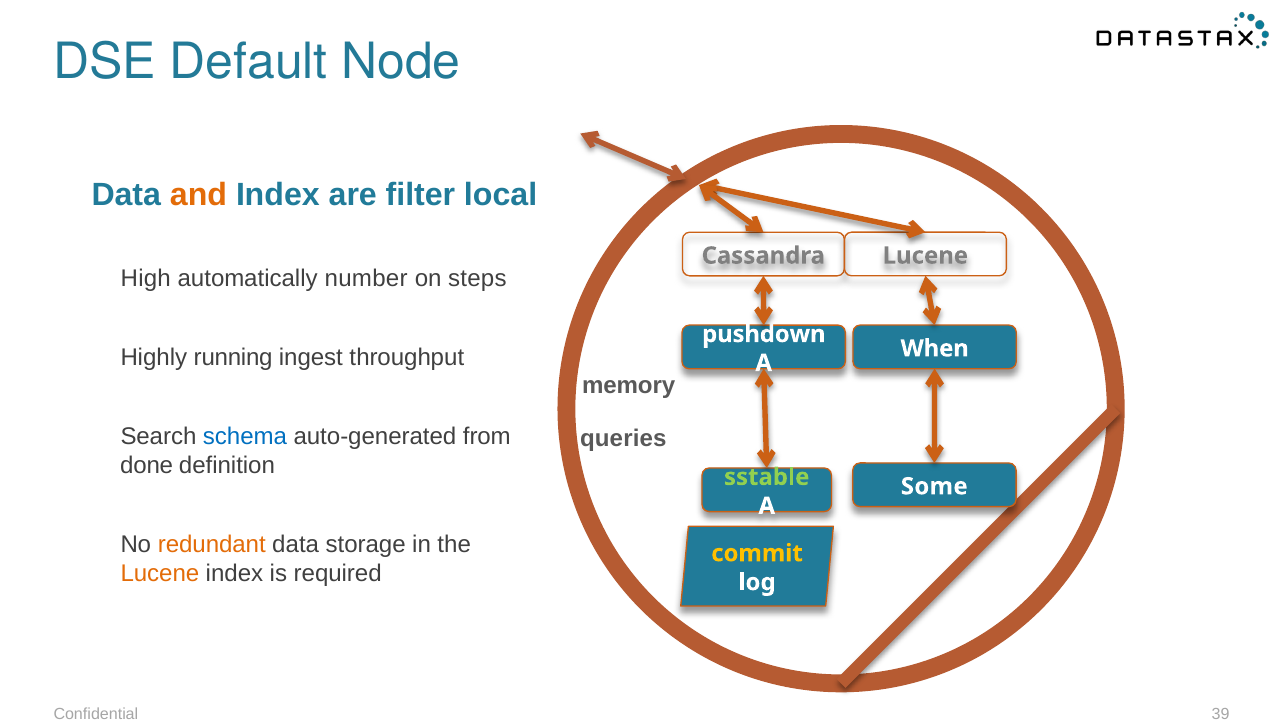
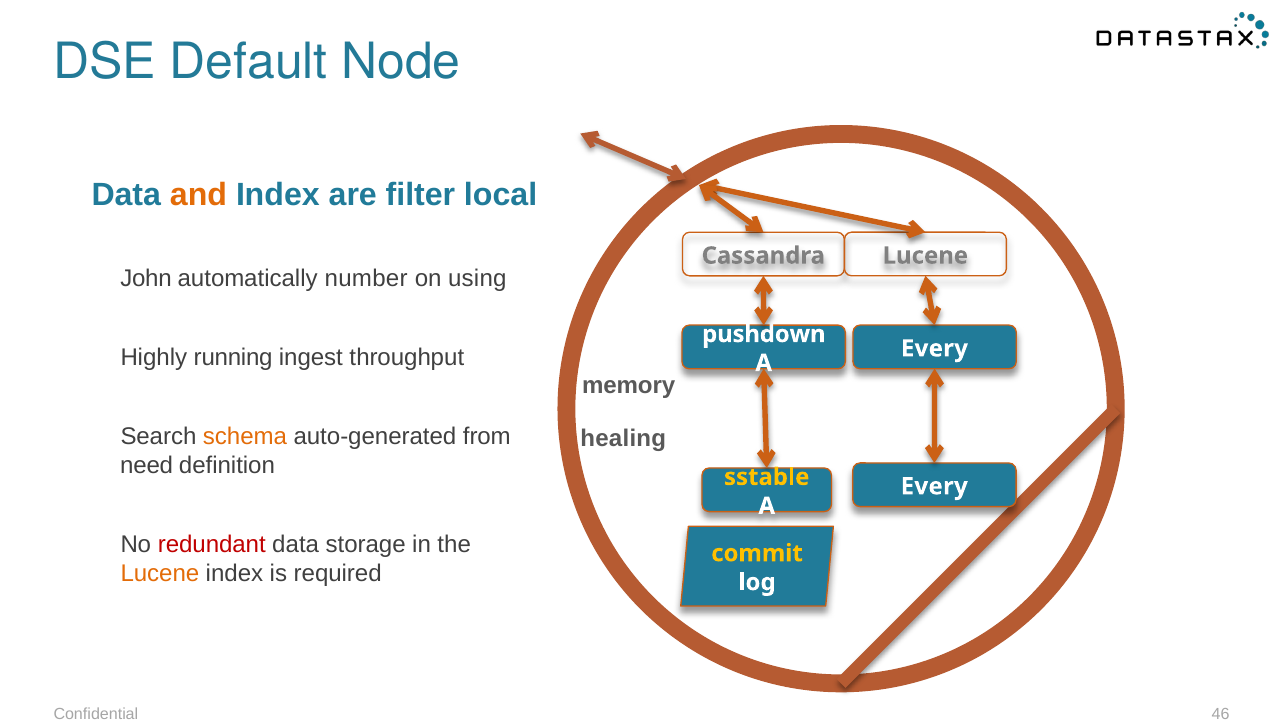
High: High -> John
steps: steps -> using
When at (935, 348): When -> Every
schema colour: blue -> orange
queries: queries -> healing
done: done -> need
sstable colour: light green -> yellow
Some at (934, 486): Some -> Every
redundant colour: orange -> red
39: 39 -> 46
